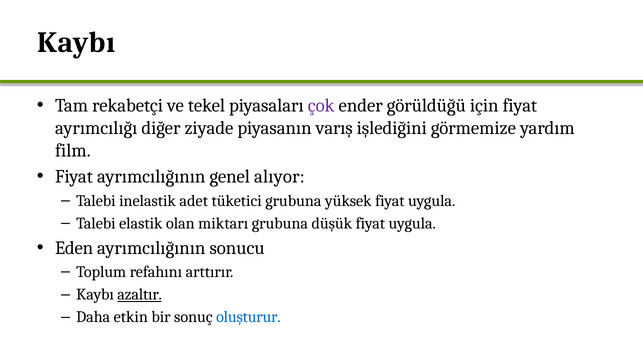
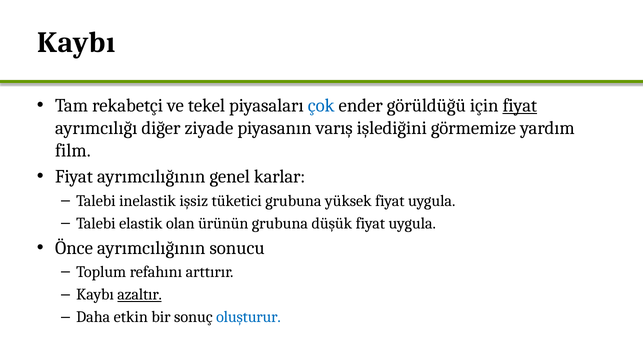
çok colour: purple -> blue
fiyat at (520, 105) underline: none -> present
alıyor: alıyor -> karlar
adet: adet -> işsiz
miktarı: miktarı -> ürünün
Eden: Eden -> Önce
